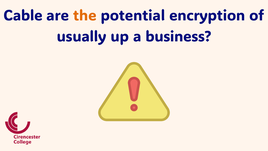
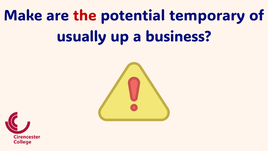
Cable: Cable -> Make
the colour: orange -> red
encryption: encryption -> temporary
